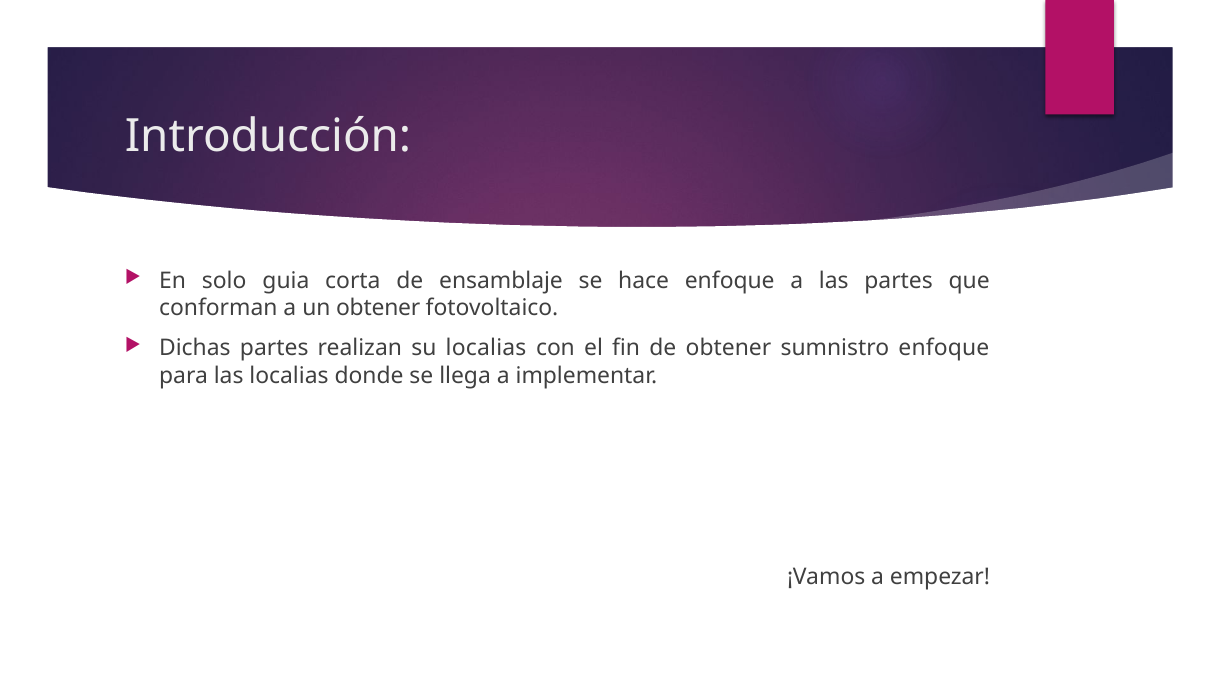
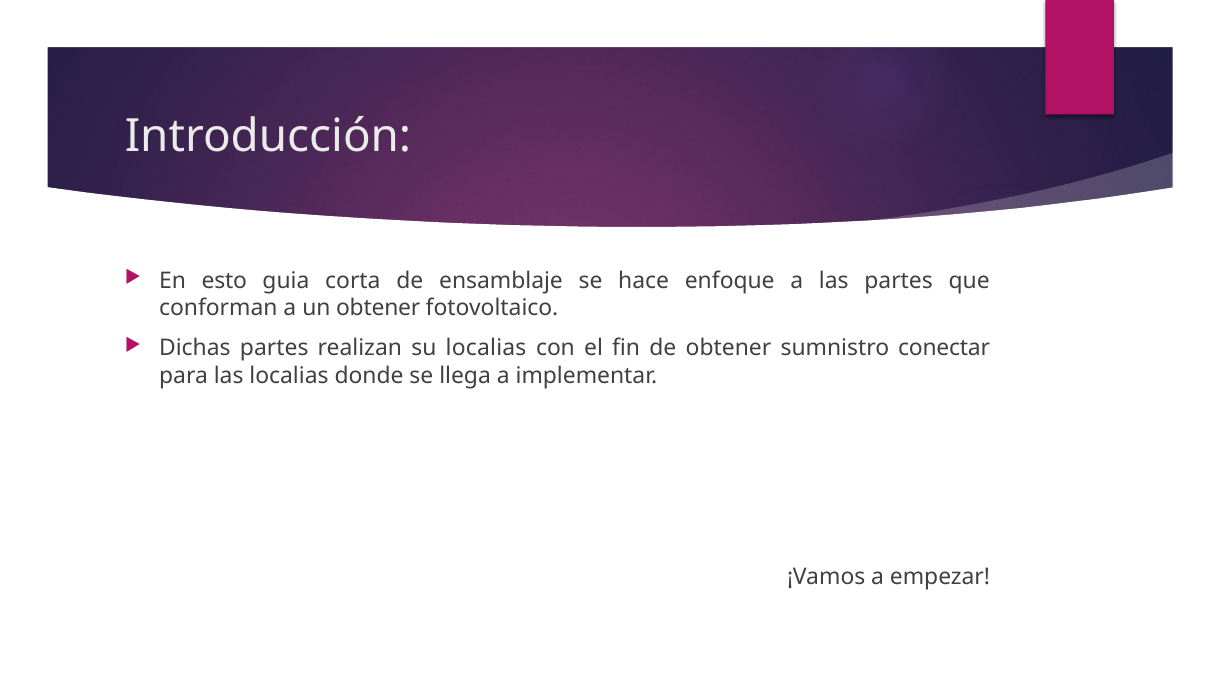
solo: solo -> esto
sumnistro enfoque: enfoque -> conectar
